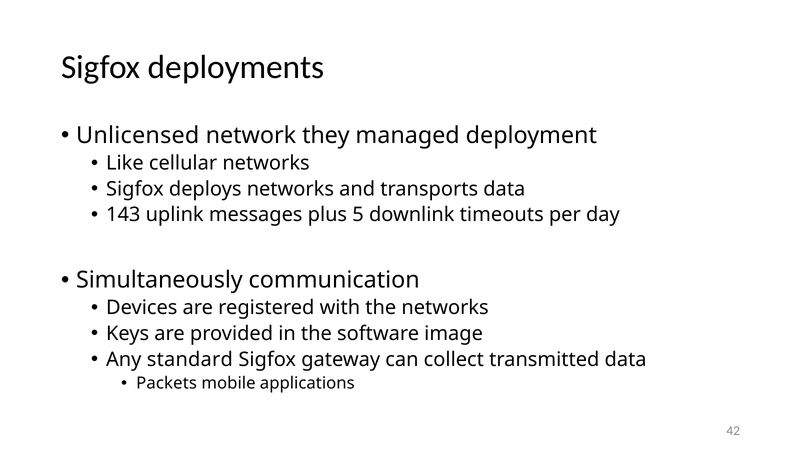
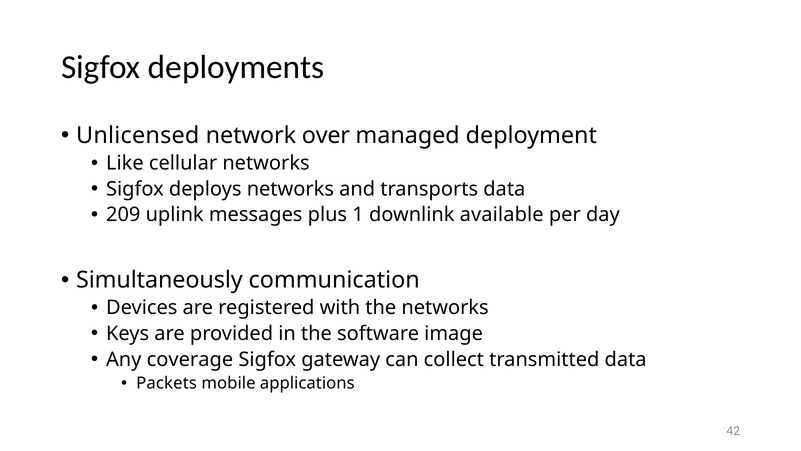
they: they -> over
143: 143 -> 209
5: 5 -> 1
timeouts: timeouts -> available
standard: standard -> coverage
